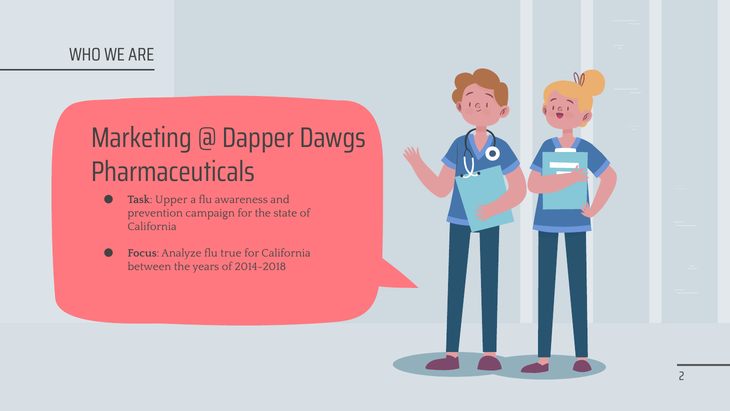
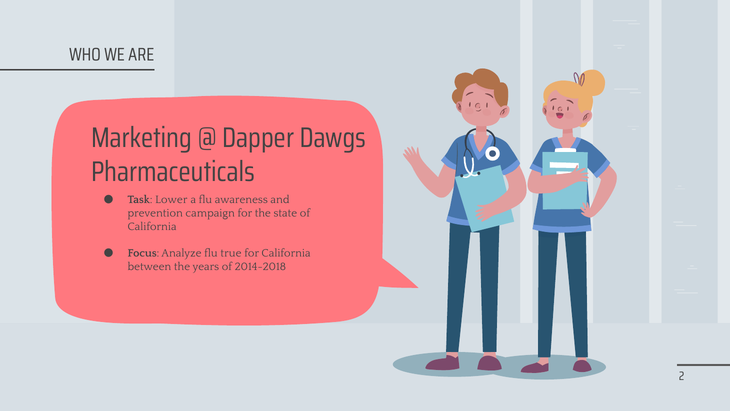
Upper: Upper -> Lower
